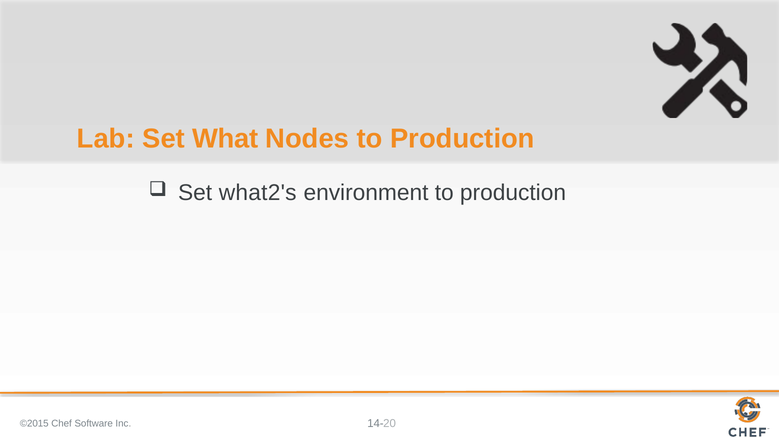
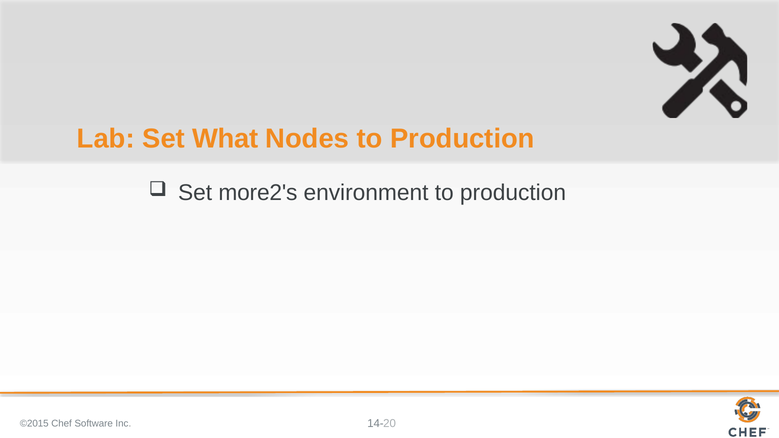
what2's: what2's -> more2's
